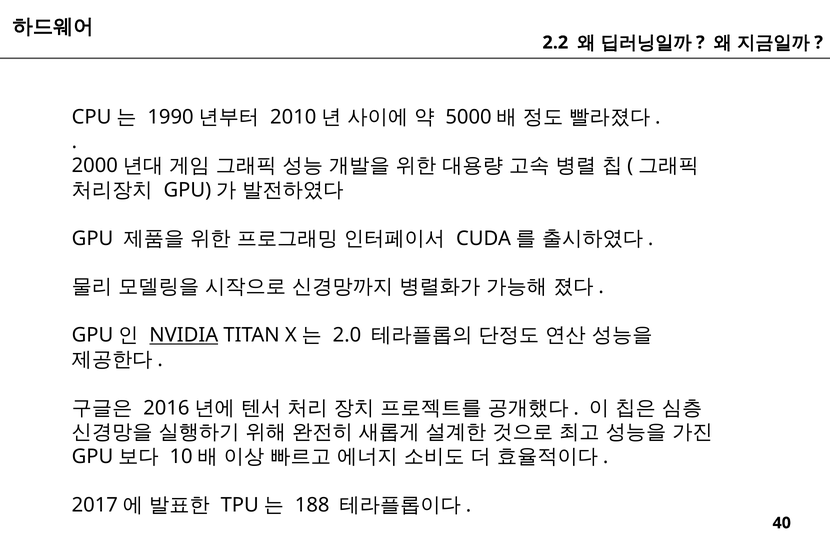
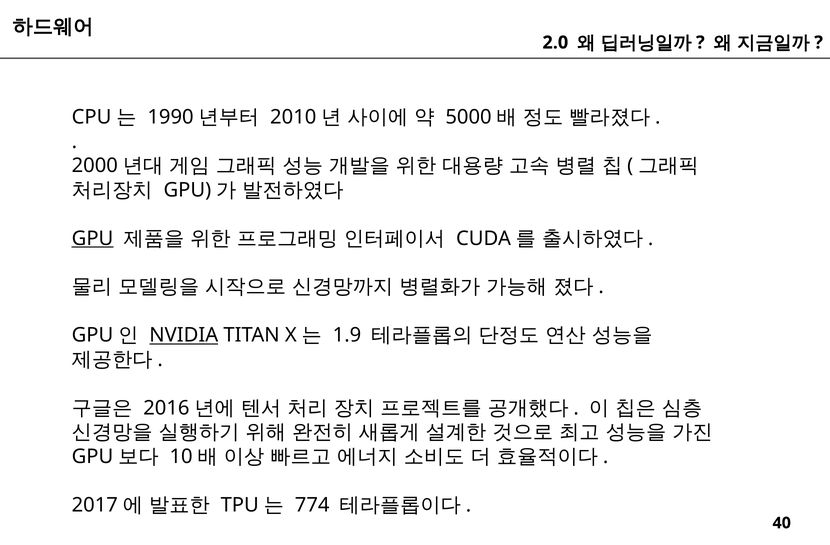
2.2: 2.2 -> 2.0
GPU underline: none -> present
2.0: 2.0 -> 1.9
188: 188 -> 774
